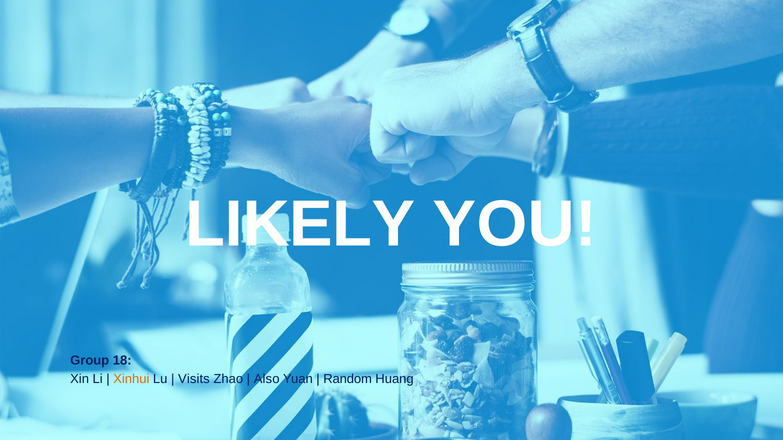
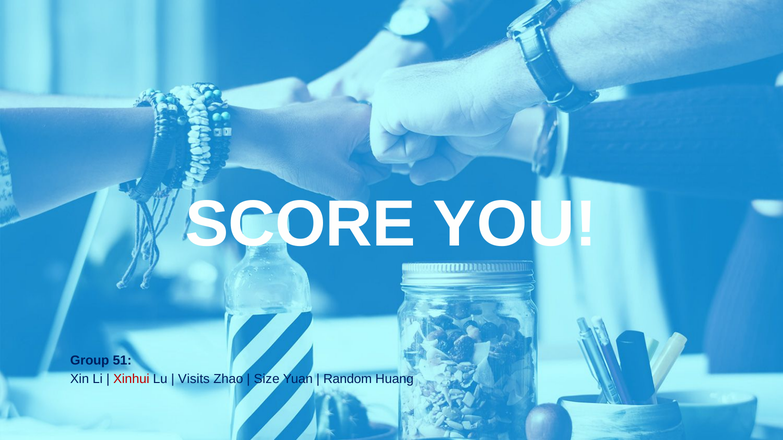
LIKELY: LIKELY -> SCORE
18: 18 -> 51
Xinhui colour: orange -> red
Also: Also -> Size
